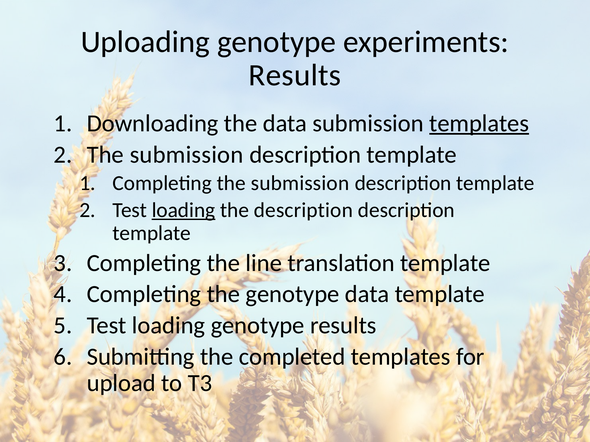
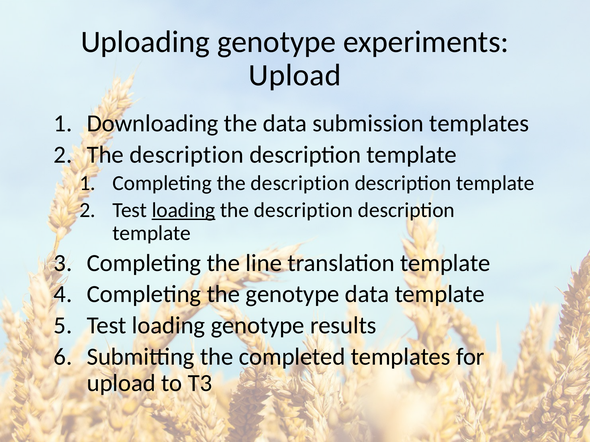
Results at (295, 75): Results -> Upload
templates at (479, 123) underline: present -> none
submission at (187, 155): submission -> description
Completing the submission: submission -> description
